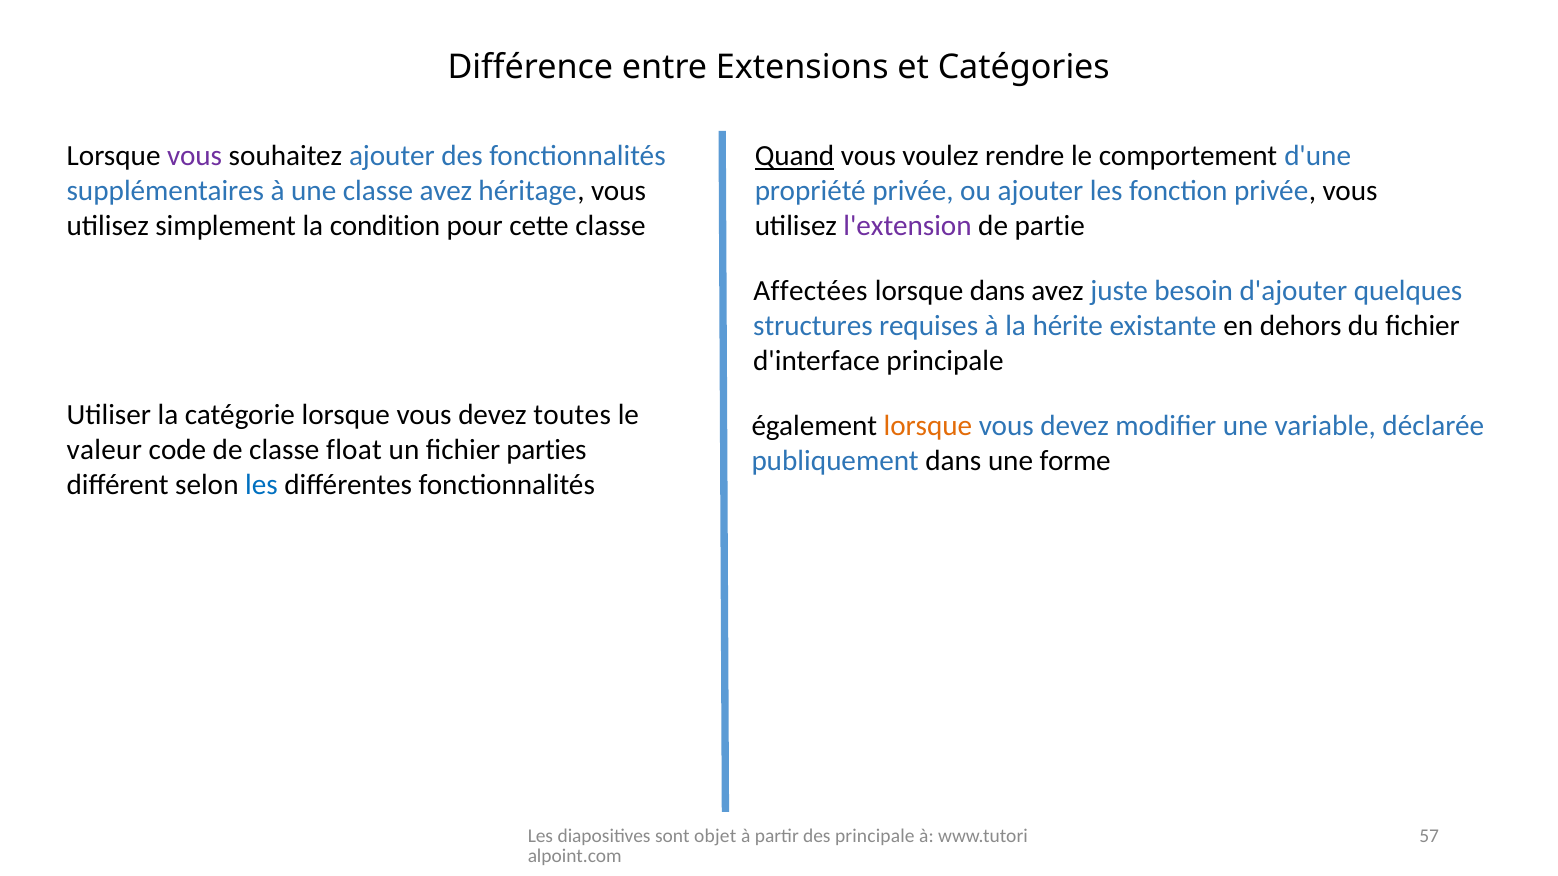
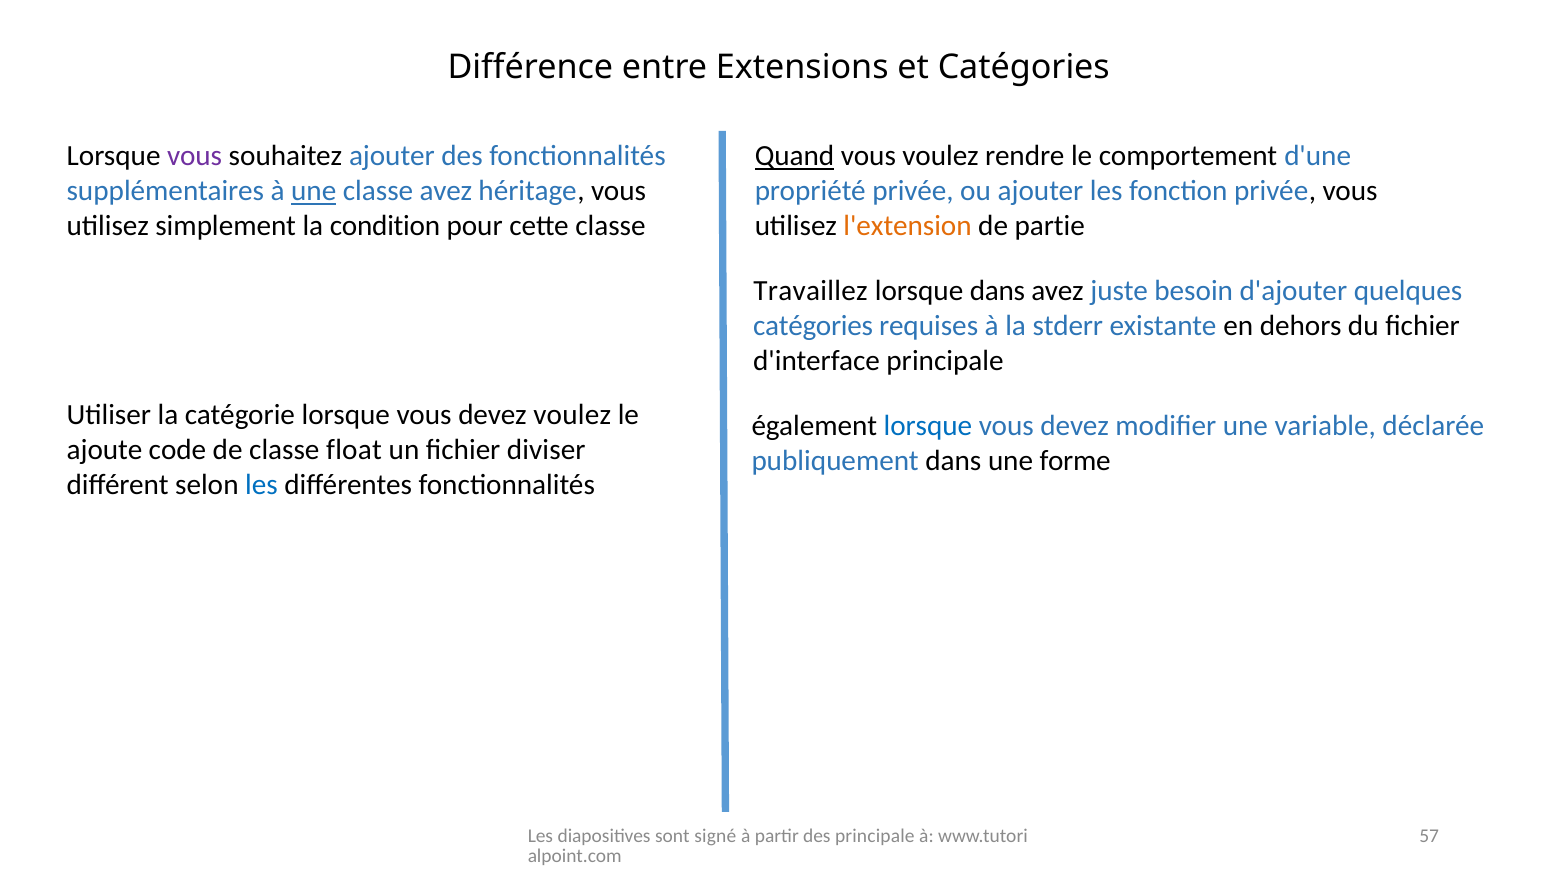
une at (314, 191) underline: none -> present
l'extension colour: purple -> orange
Affectées: Affectées -> Travaillez
structures at (813, 326): structures -> catégories
hérite: hérite -> stderr
devez toutes: toutes -> voulez
lorsque at (928, 426) colour: orange -> blue
valeur: valeur -> ajoute
parties: parties -> diviser
objet: objet -> signé
